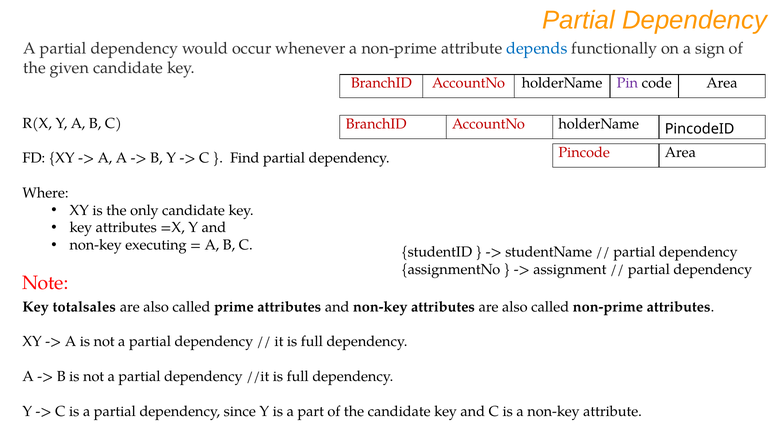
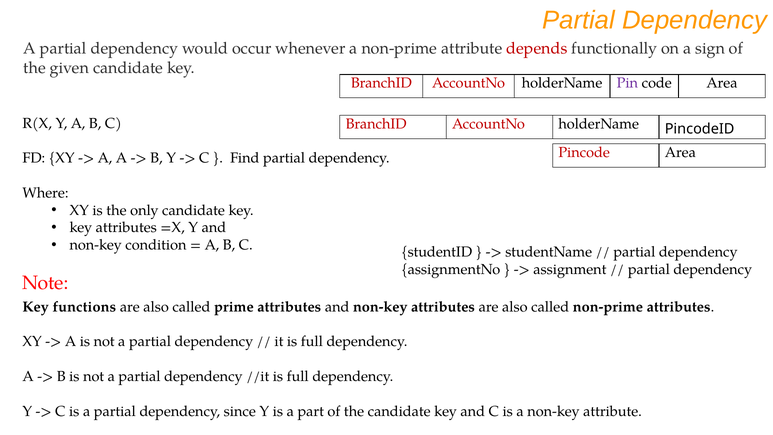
depends colour: blue -> red
executing: executing -> condition
totalsales: totalsales -> functions
